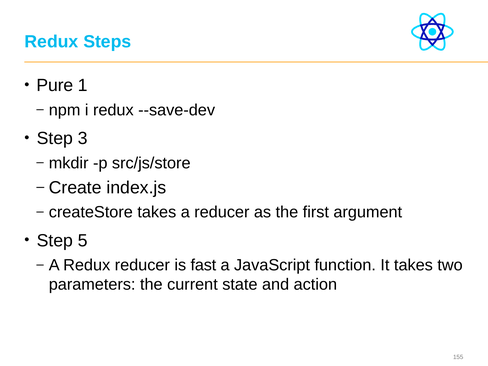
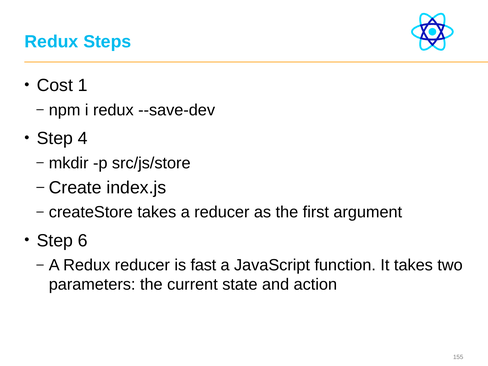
Pure: Pure -> Cost
3: 3 -> 4
5: 5 -> 6
